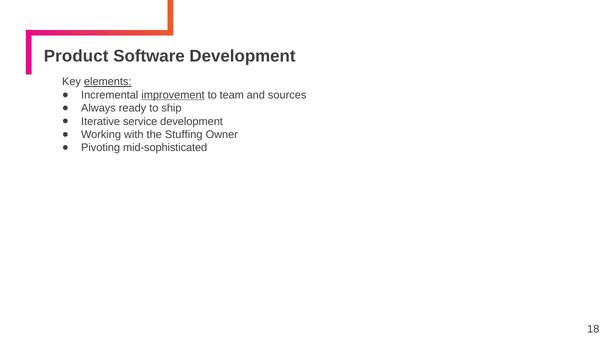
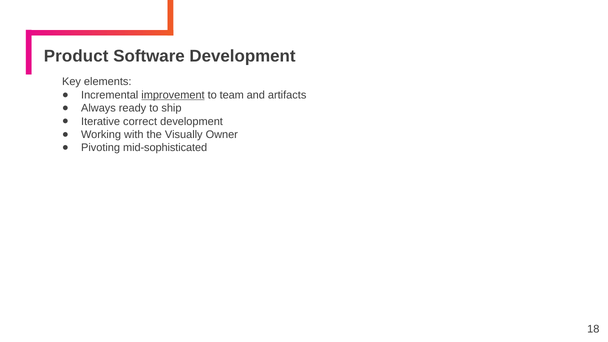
elements underline: present -> none
sources: sources -> artifacts
service: service -> correct
Stuffing: Stuffing -> Visually
